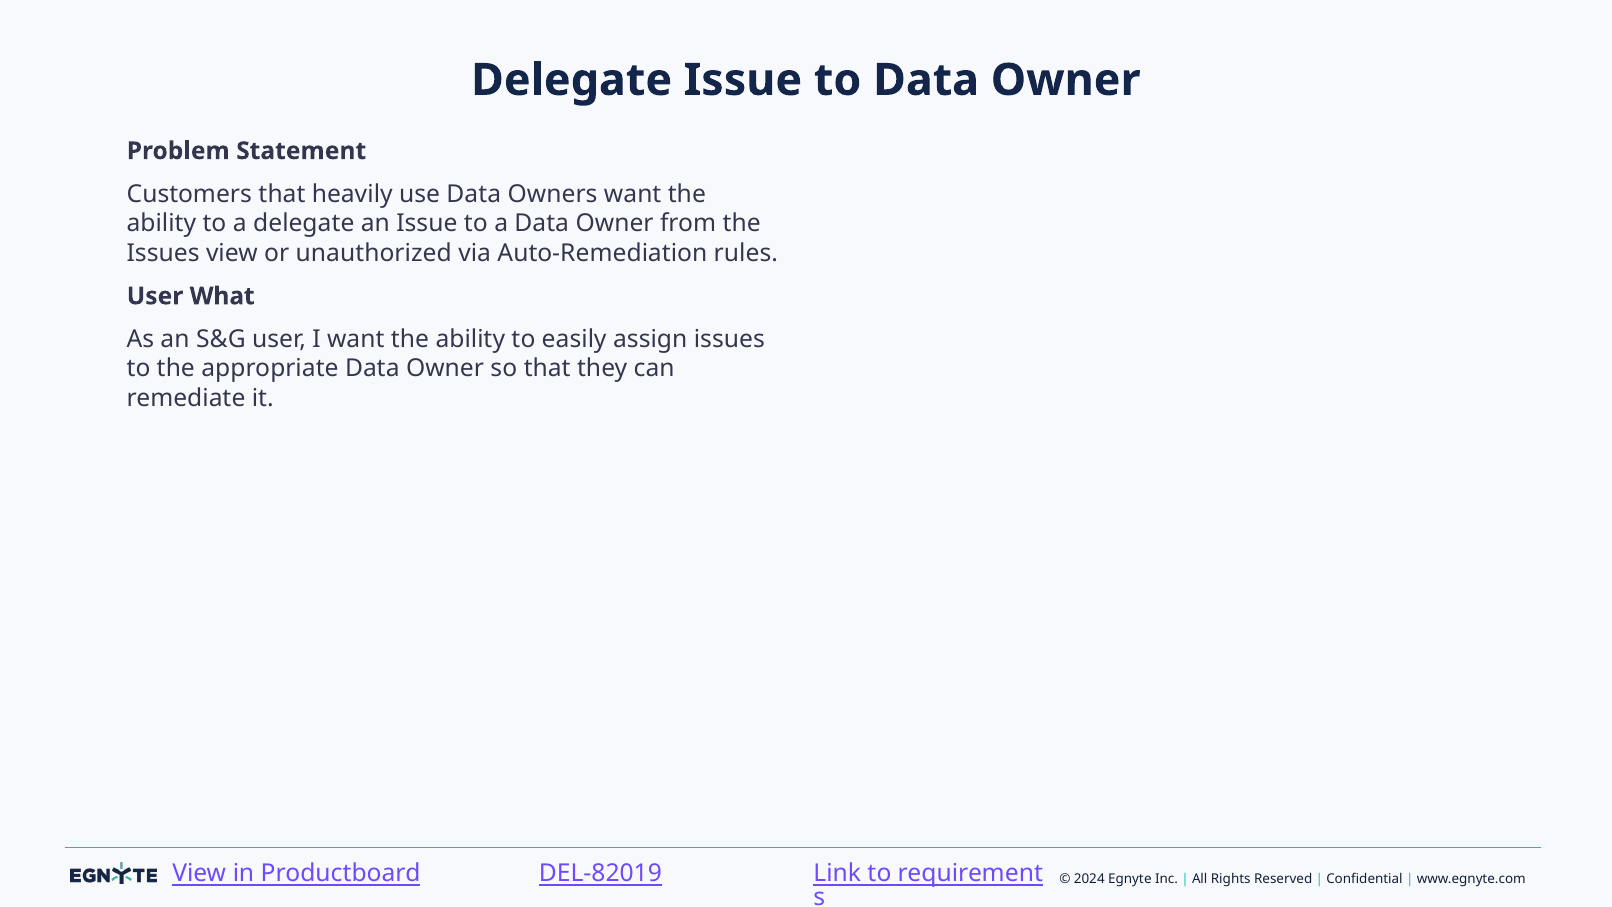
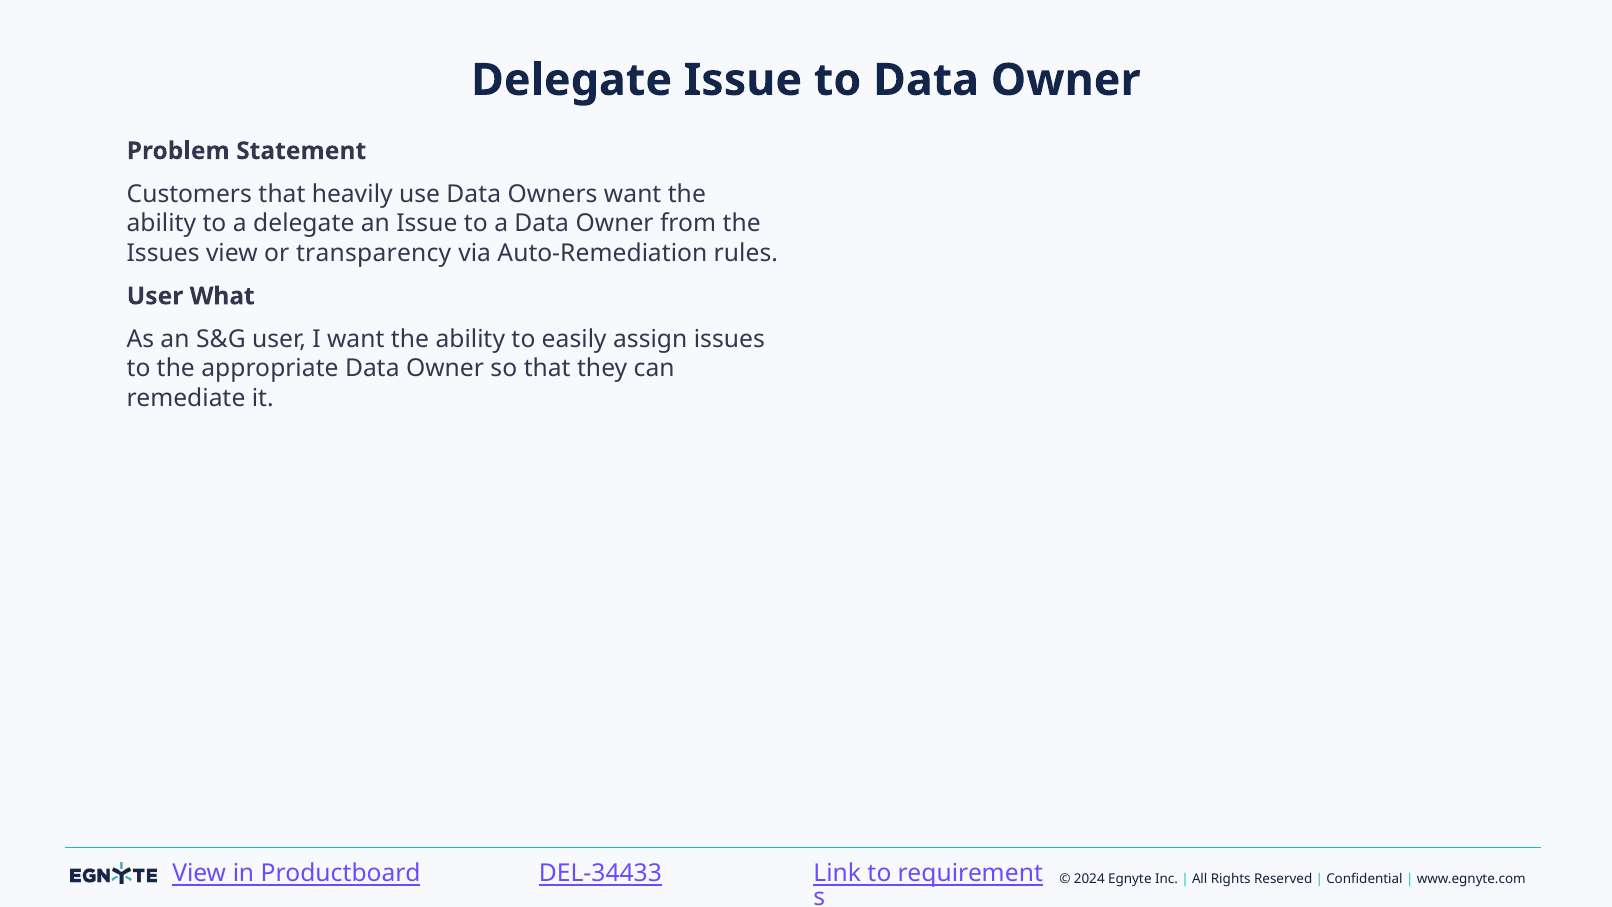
unauthorized: unauthorized -> transparency
DEL-82019: DEL-82019 -> DEL-34433
